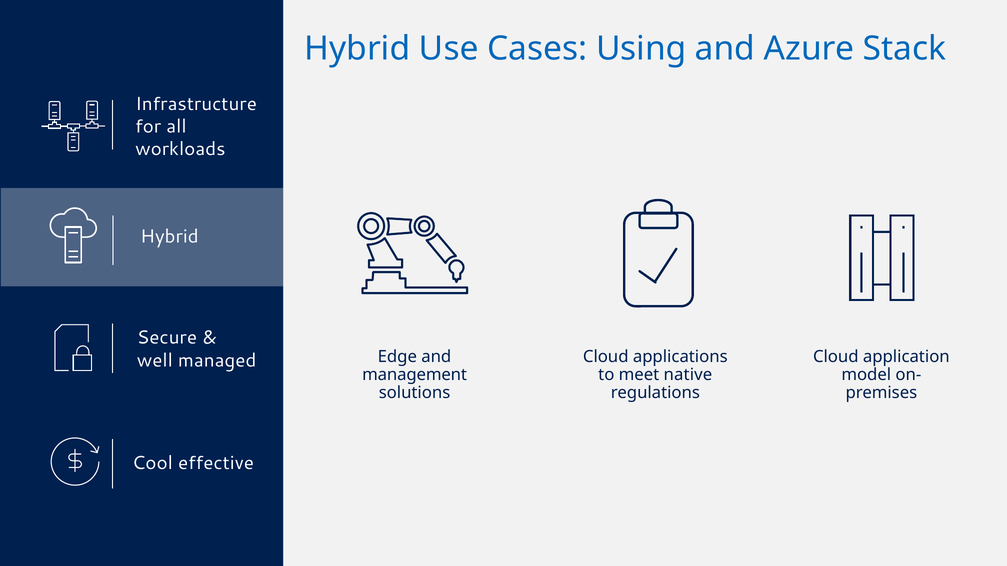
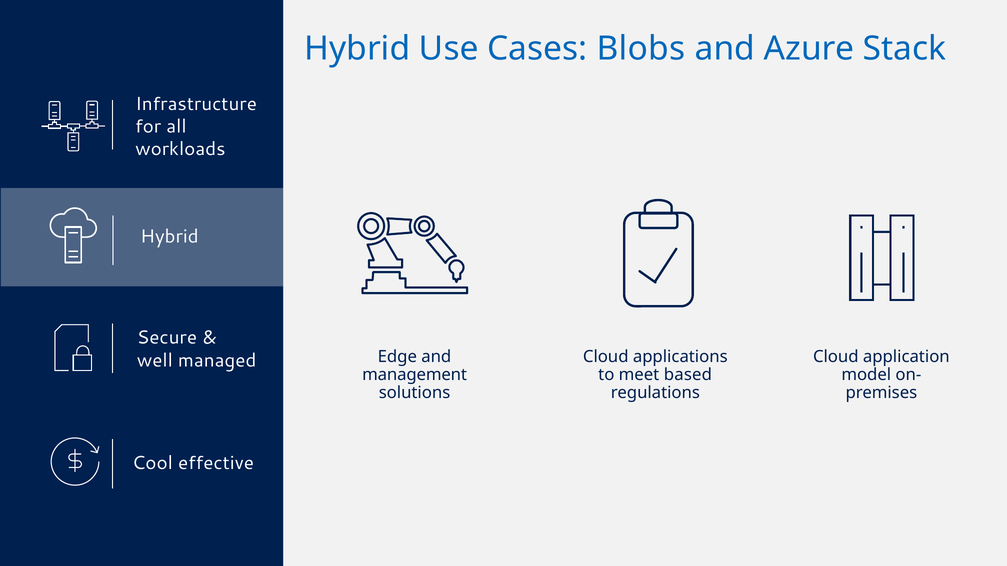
Using: Using -> Blobs
native: native -> based
